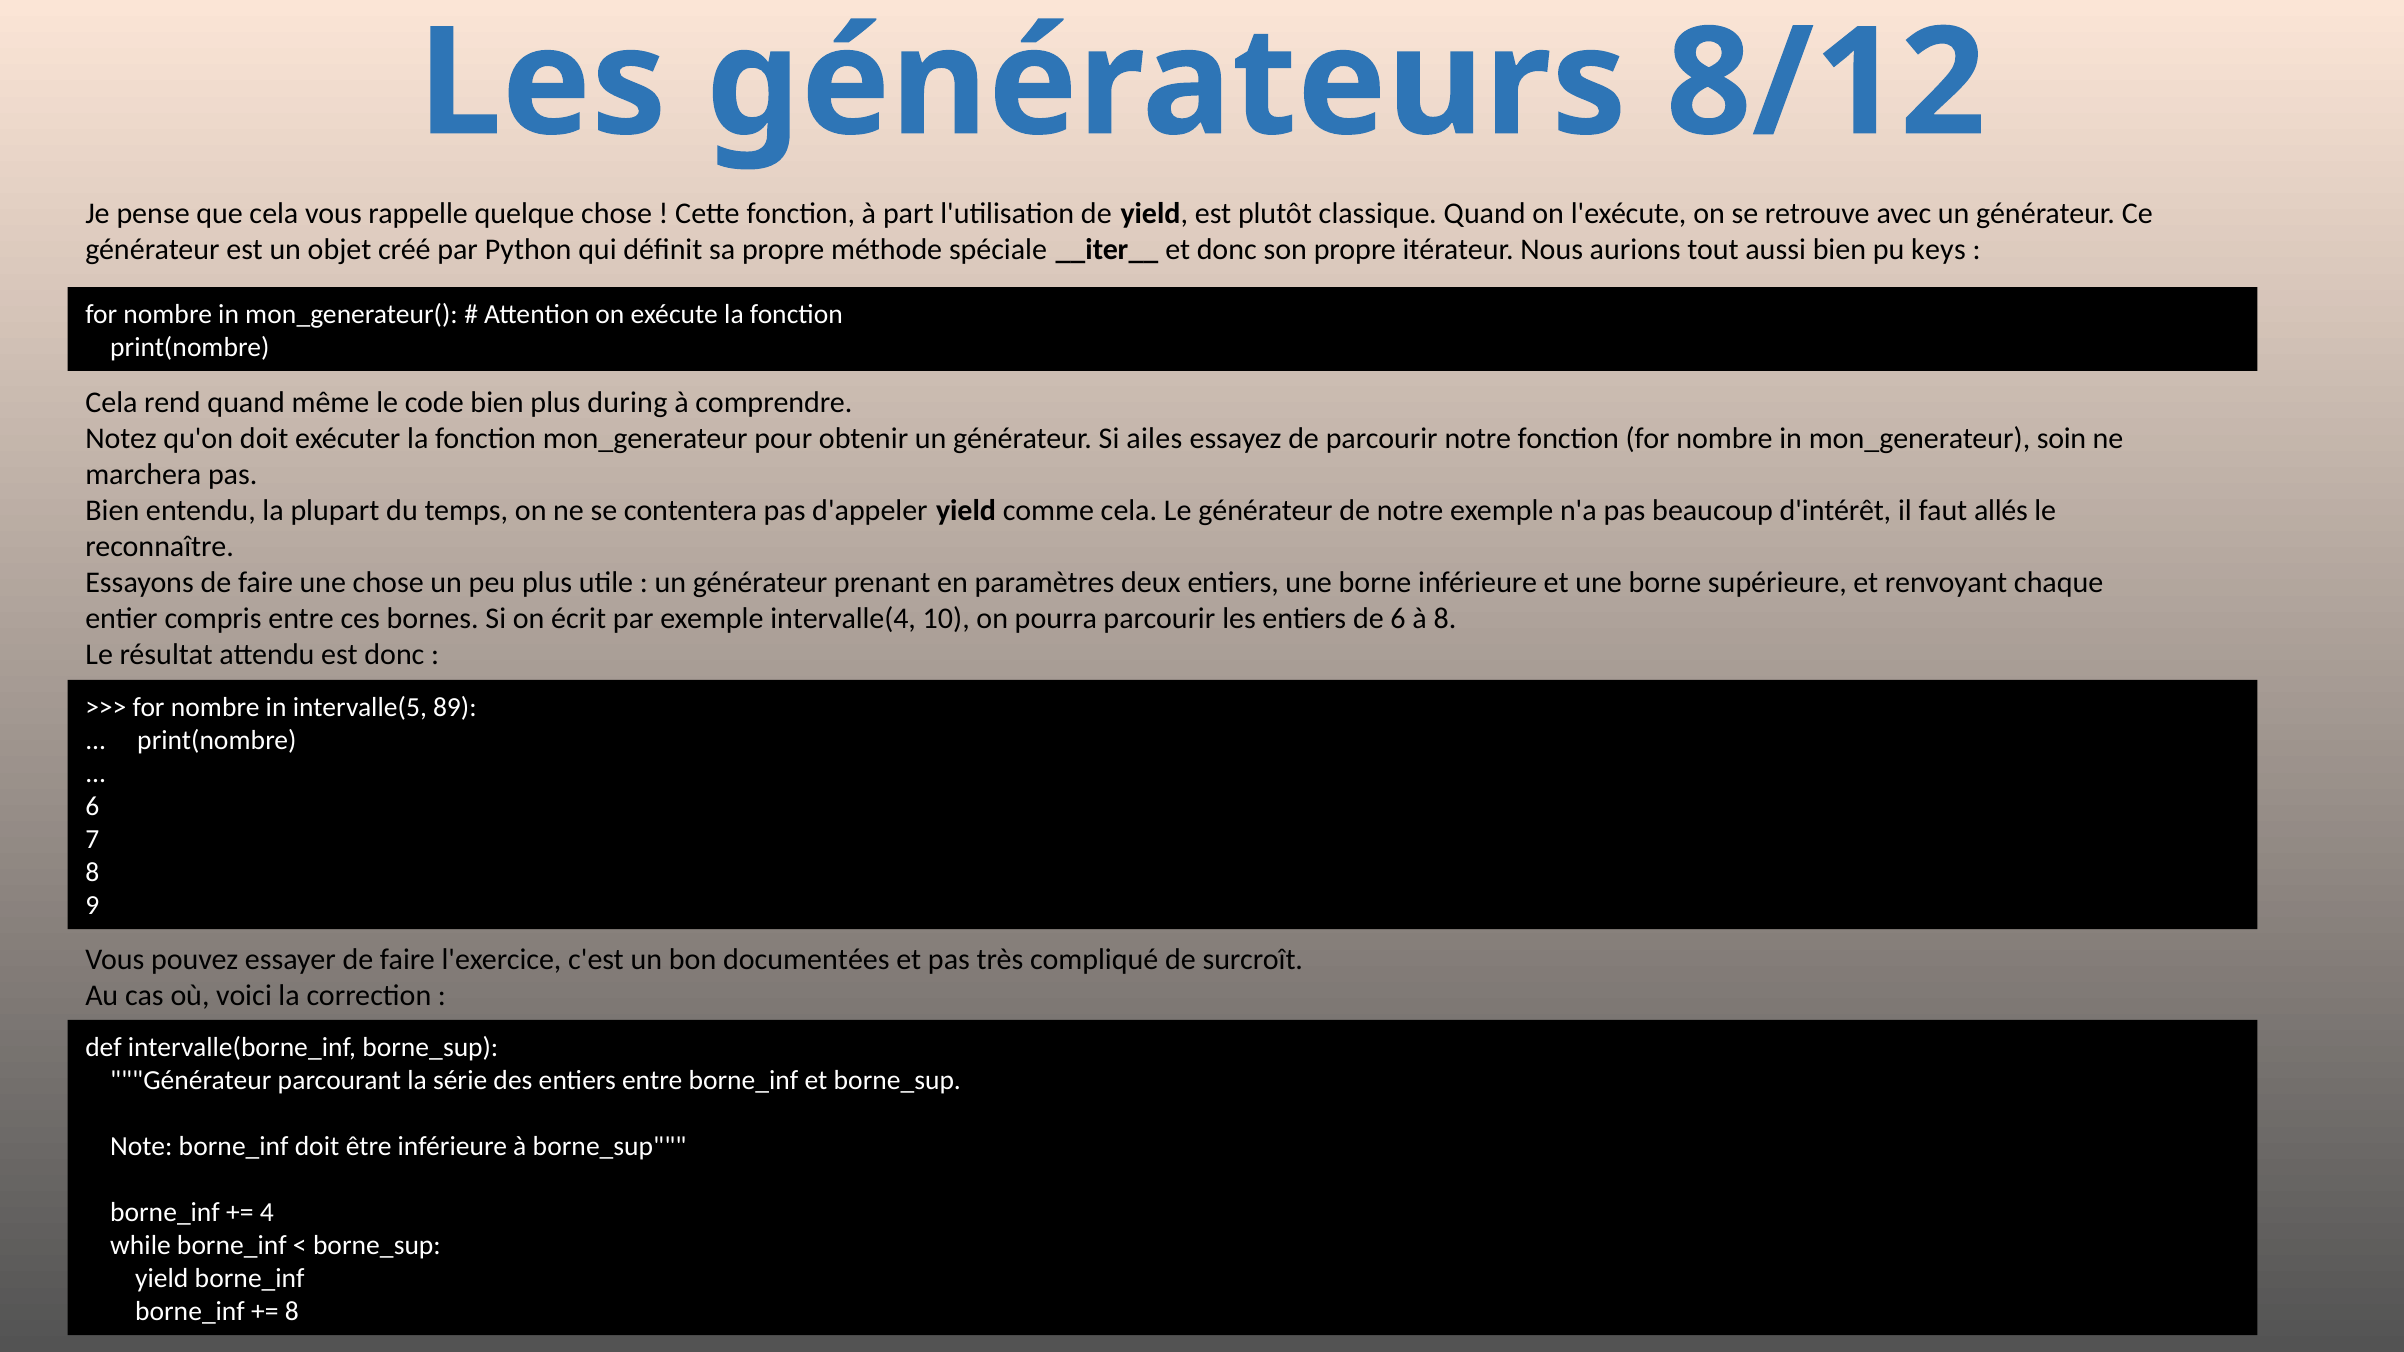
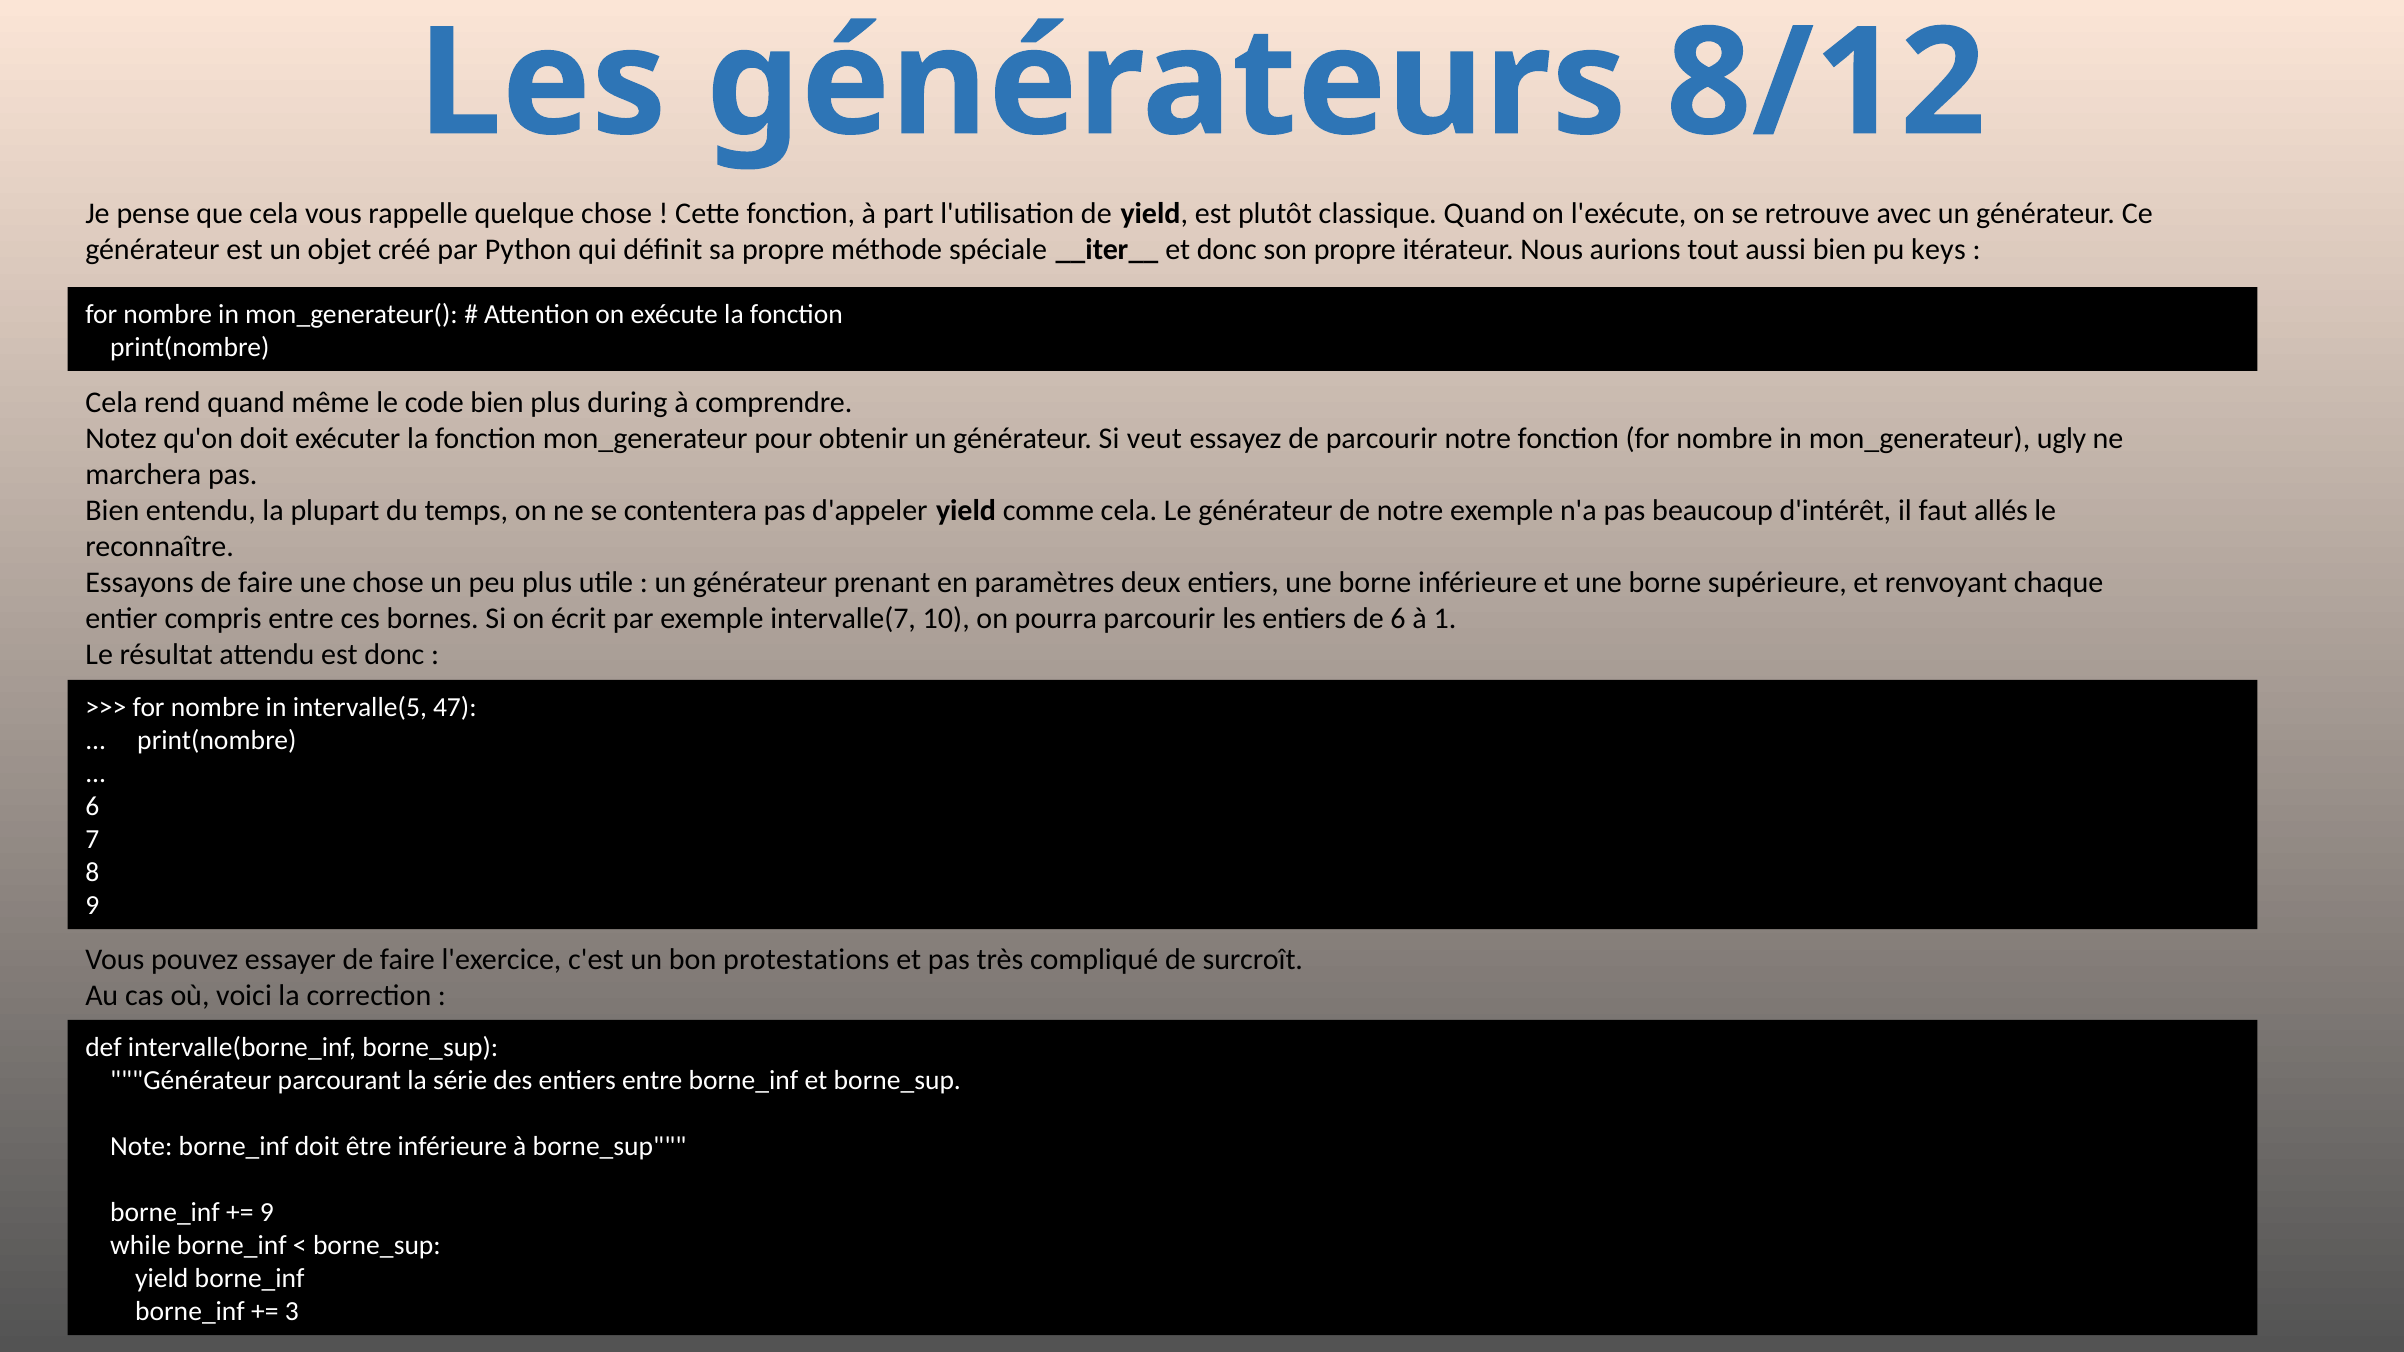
ailes: ailes -> veut
soin: soin -> ugly
intervalle(4: intervalle(4 -> intervalle(7
à 8: 8 -> 1
89: 89 -> 47
documentées: documentées -> protestations
4 at (267, 1213): 4 -> 9
8 at (292, 1312): 8 -> 3
